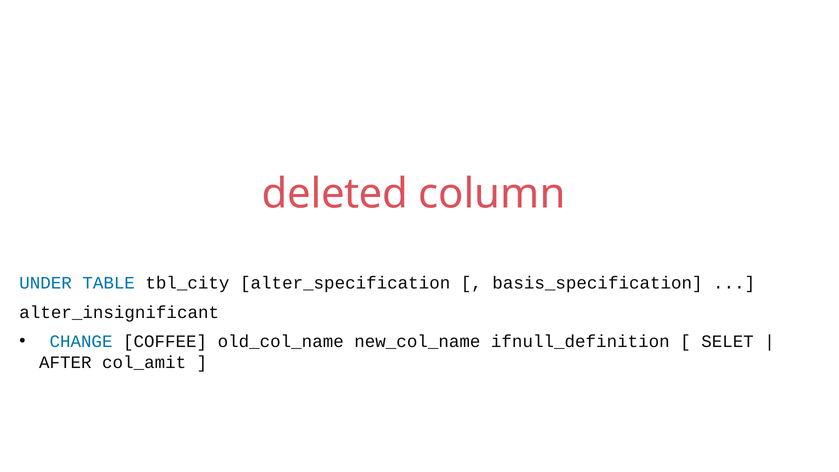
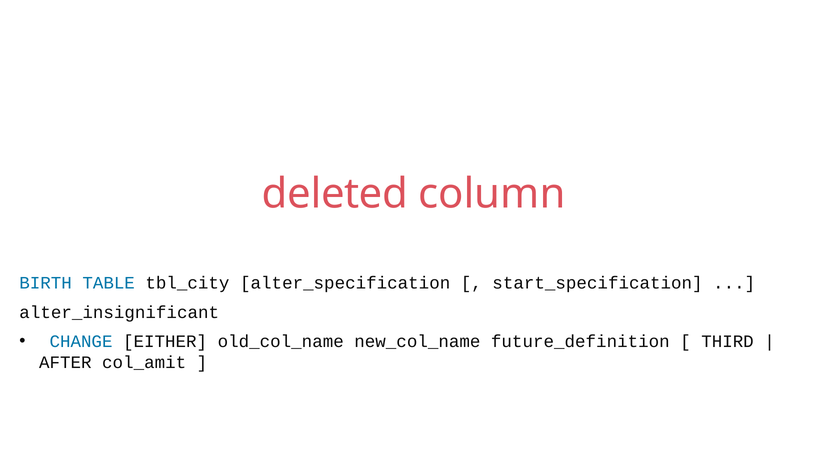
UNDER: UNDER -> BIRTH
basis_specification: basis_specification -> start_specification
COFFEE: COFFEE -> EITHER
ifnull_definition: ifnull_definition -> future_definition
SELET: SELET -> THIRD
